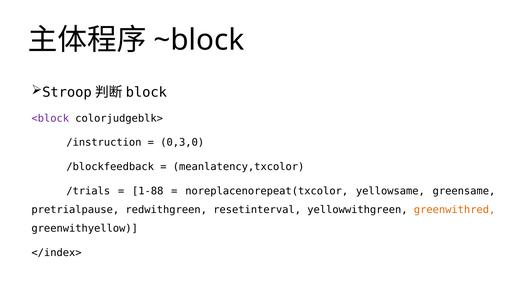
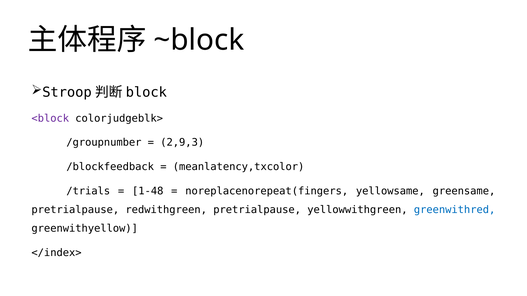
/instruction: /instruction -> /groupnumber
0,3,0: 0,3,0 -> 2,9,3
1-88: 1-88 -> 1-48
noreplacenorepeat(txcolor: noreplacenorepeat(txcolor -> noreplacenorepeat(fingers
redwithgreen resetinterval: resetinterval -> pretrialpause
greenwithred colour: orange -> blue
